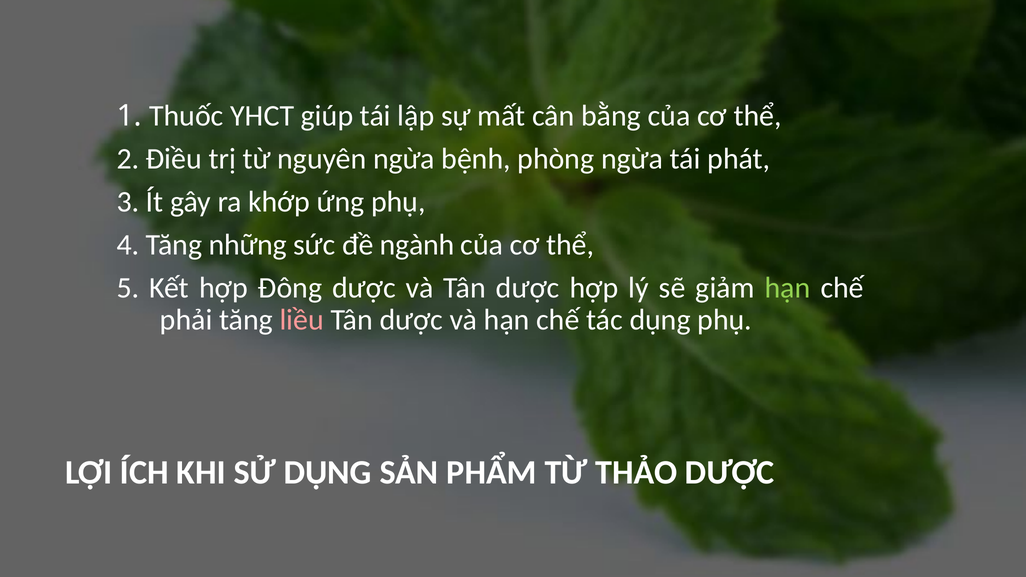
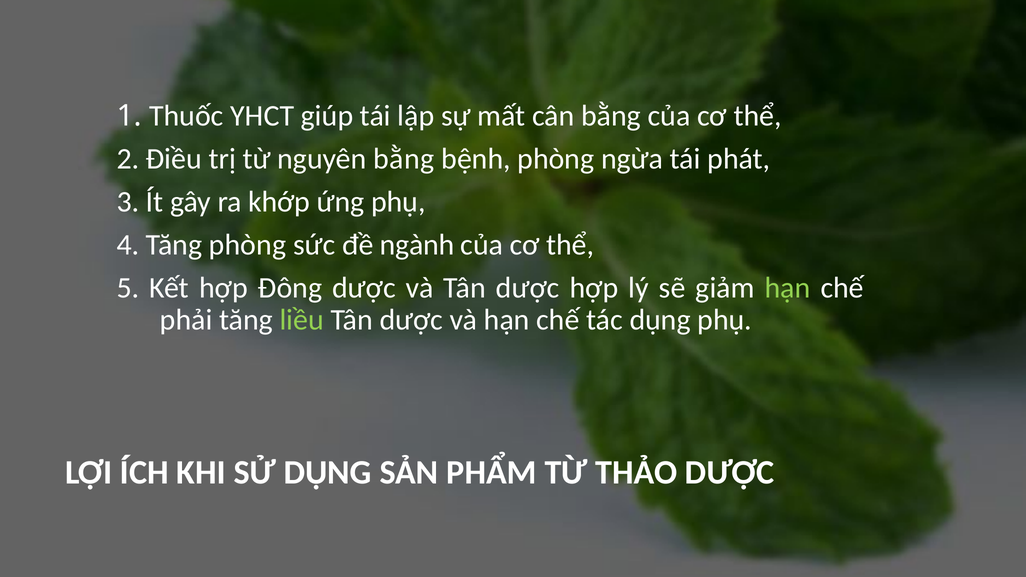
nguyên ngừa: ngừa -> bằng
Tăng những: những -> phòng
liều colour: pink -> light green
